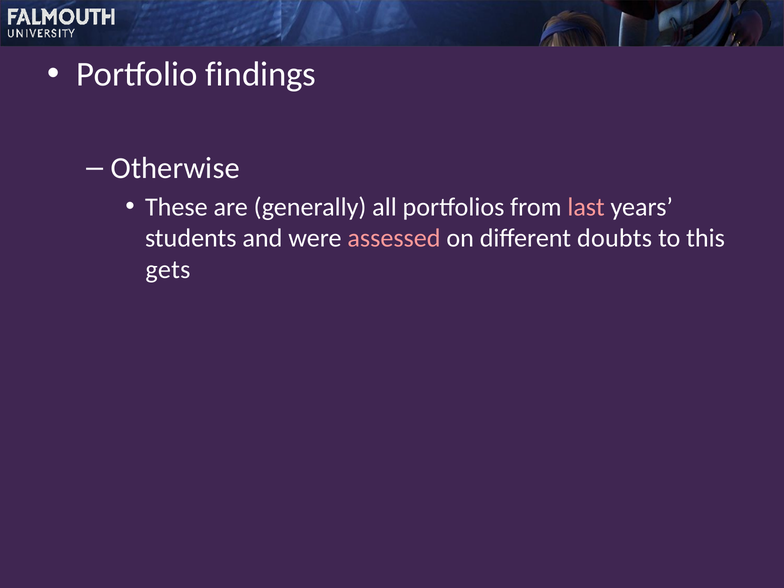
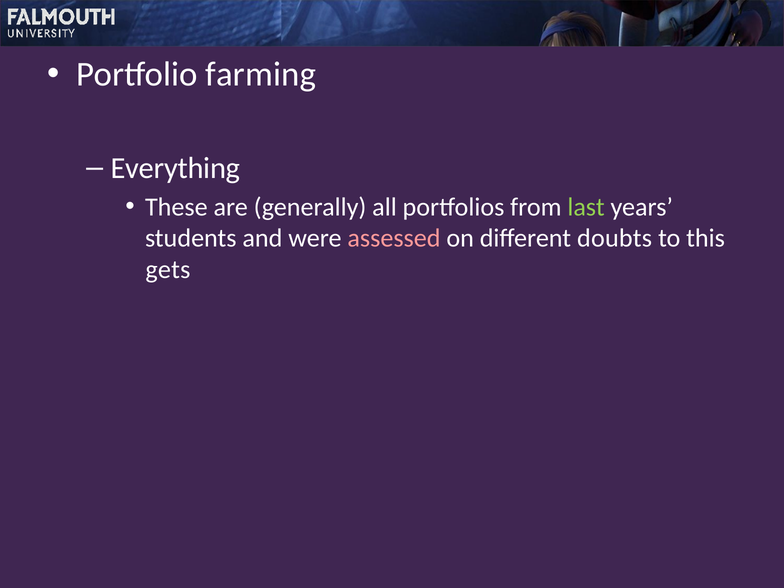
findings: findings -> farming
Otherwise: Otherwise -> Everything
last colour: pink -> light green
